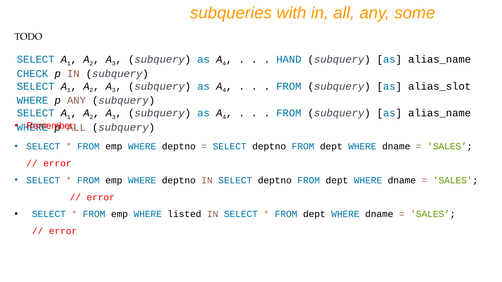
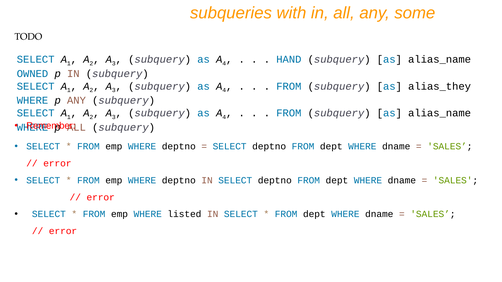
CHECK: CHECK -> OWNED
alias_slot: alias_slot -> alias_they
